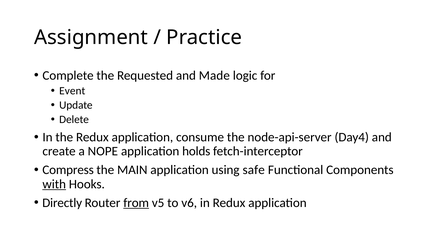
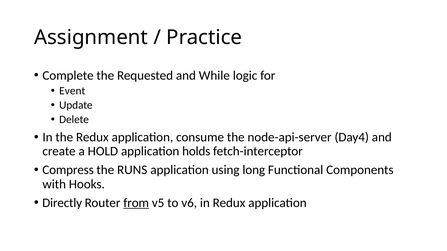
Made: Made -> While
NOPE: NOPE -> HOLD
MAIN: MAIN -> RUNS
safe: safe -> long
with underline: present -> none
